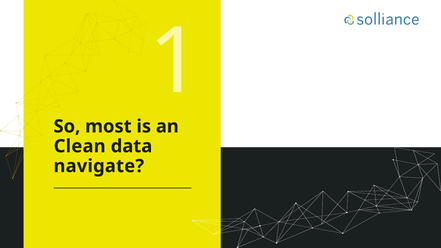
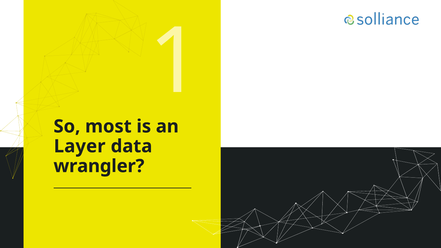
Clean: Clean -> Layer
navigate: navigate -> wrangler
